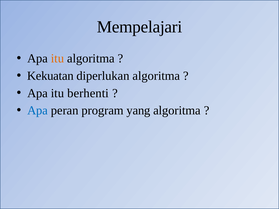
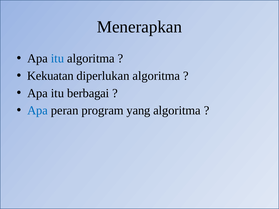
Mempelajari: Mempelajari -> Menerapkan
itu at (57, 59) colour: orange -> blue
berhenti: berhenti -> berbagai
